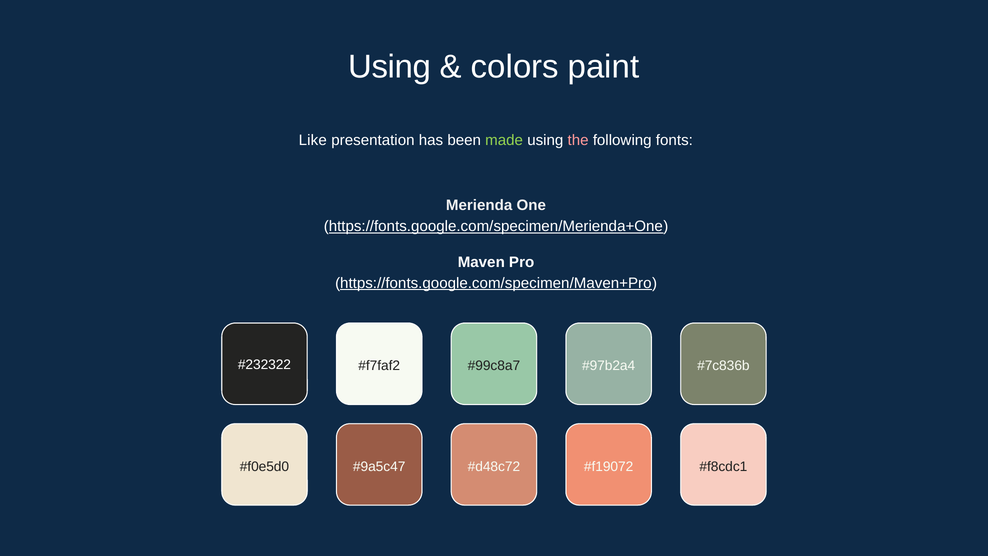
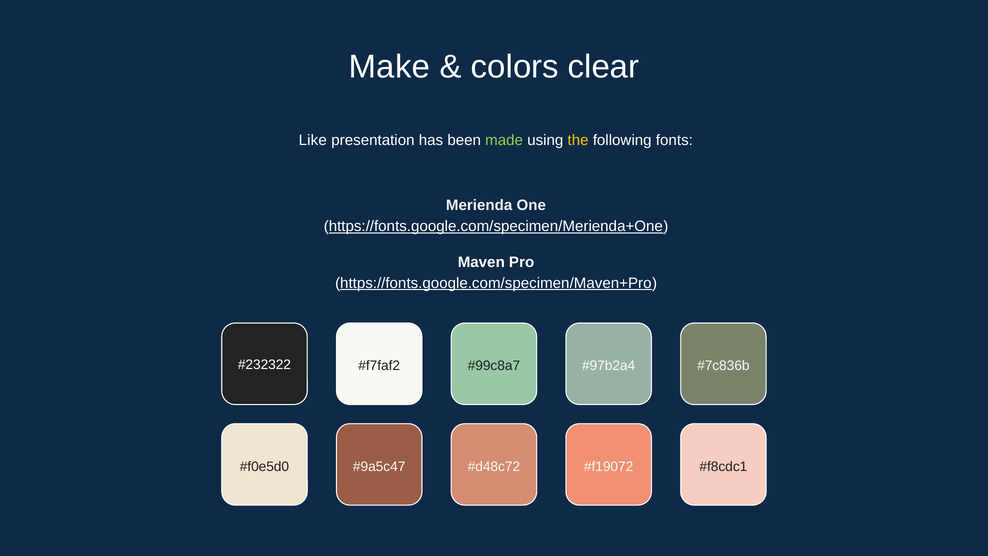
Using at (390, 67): Using -> Make
paint: paint -> clear
the colour: pink -> yellow
